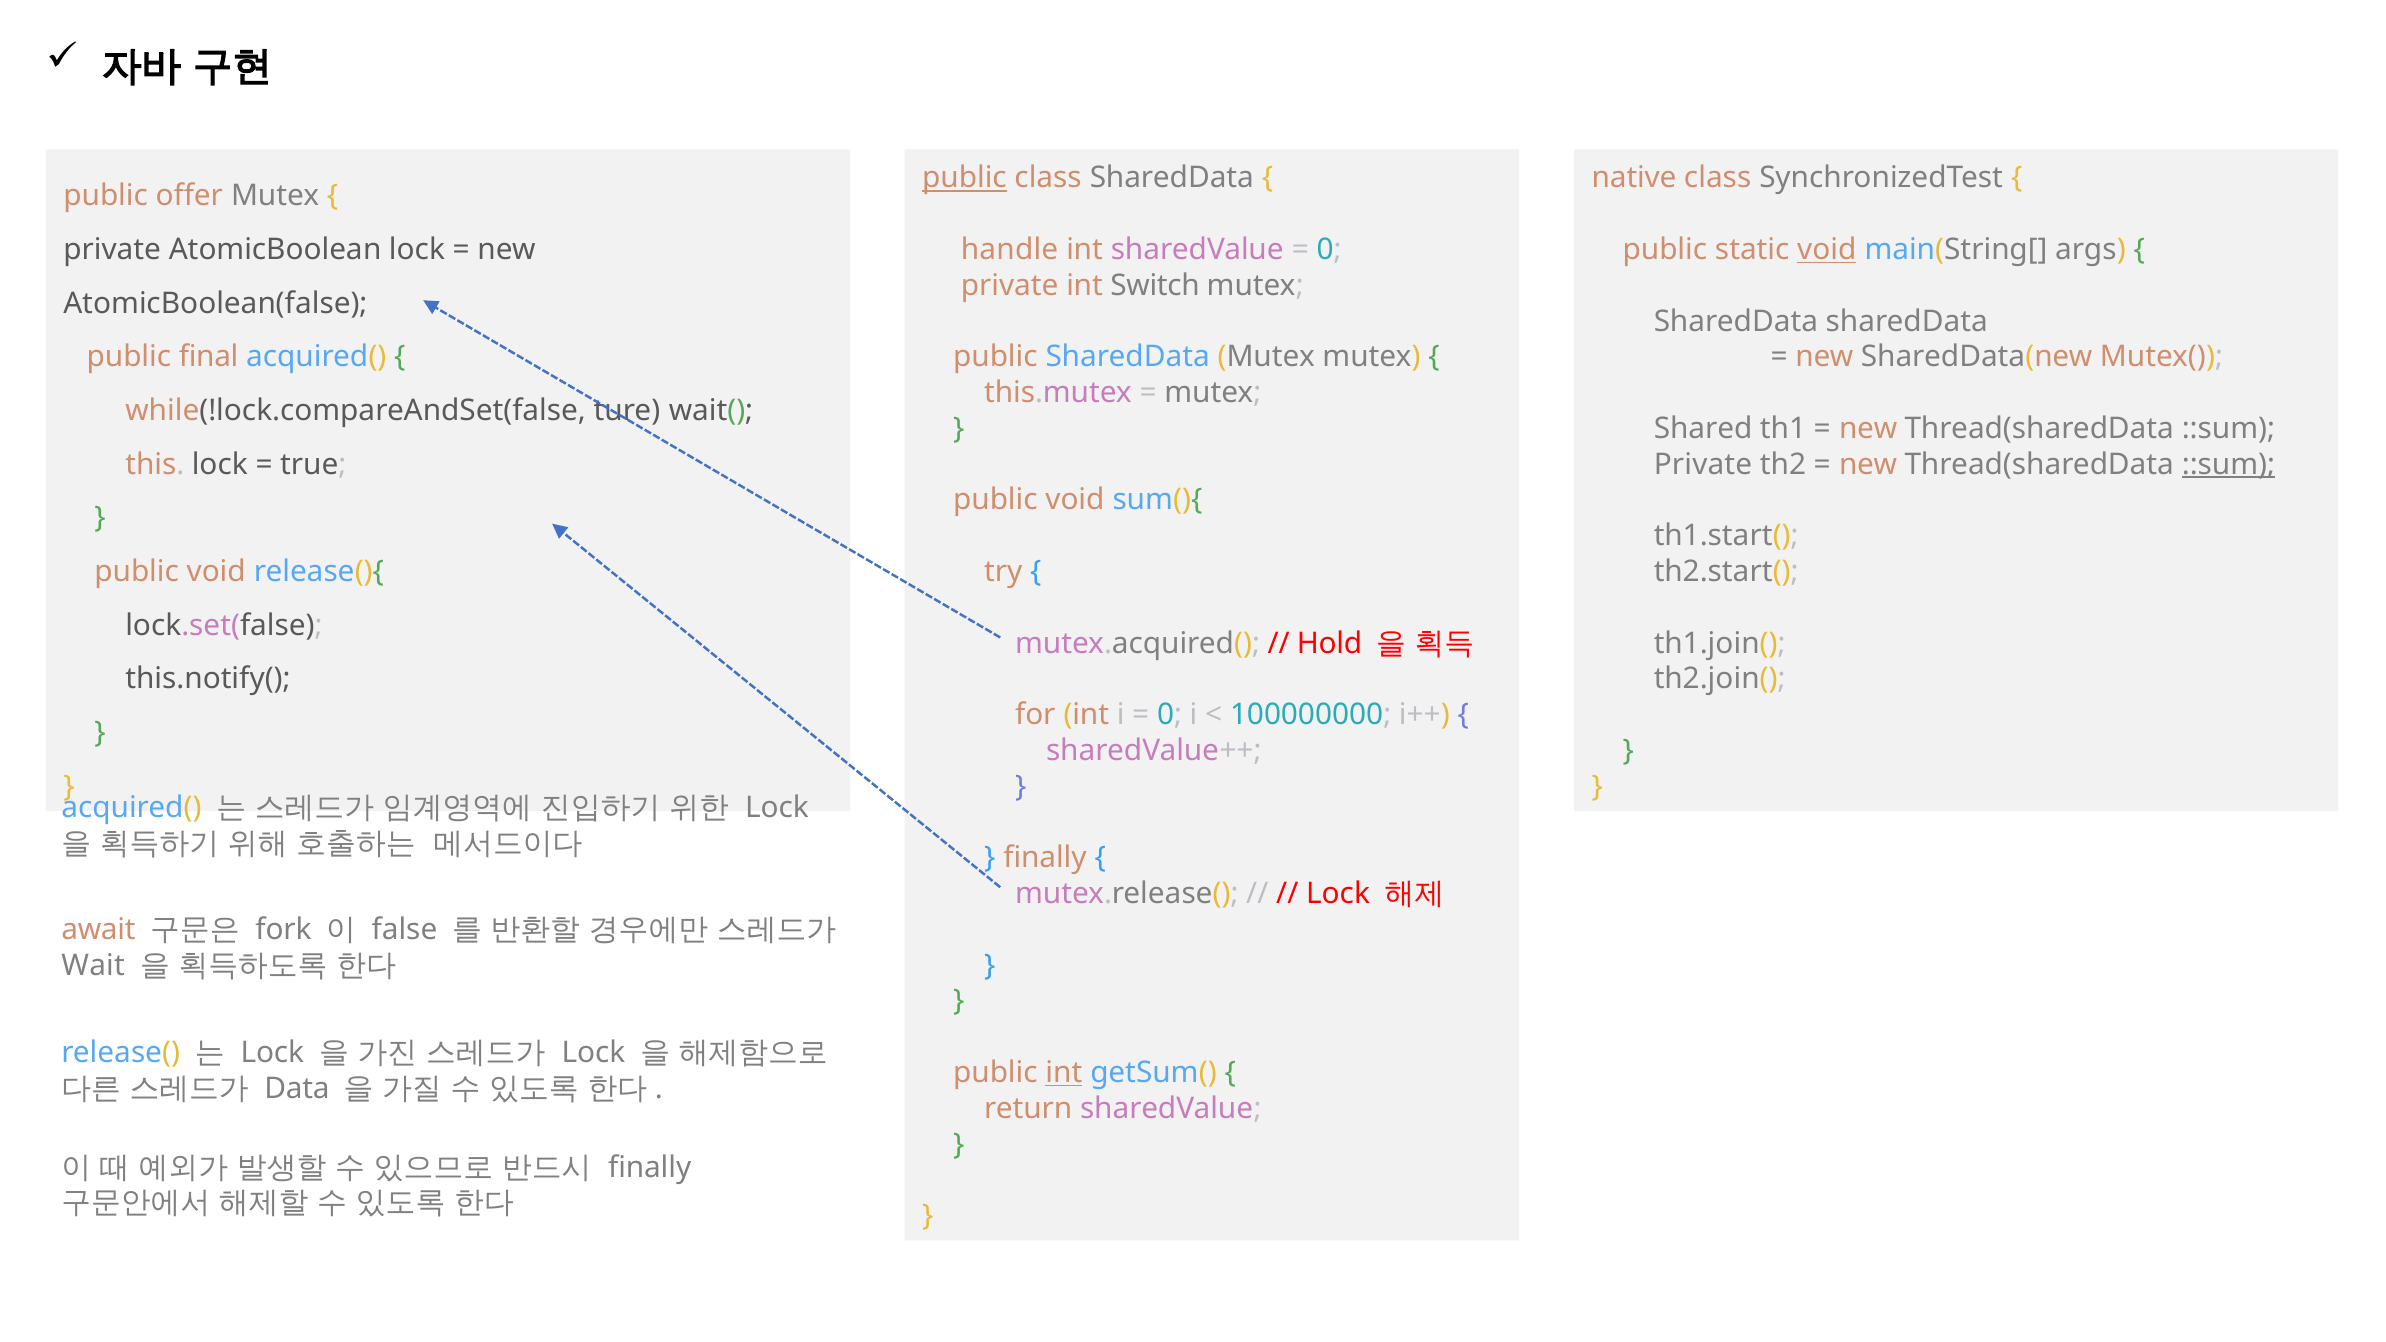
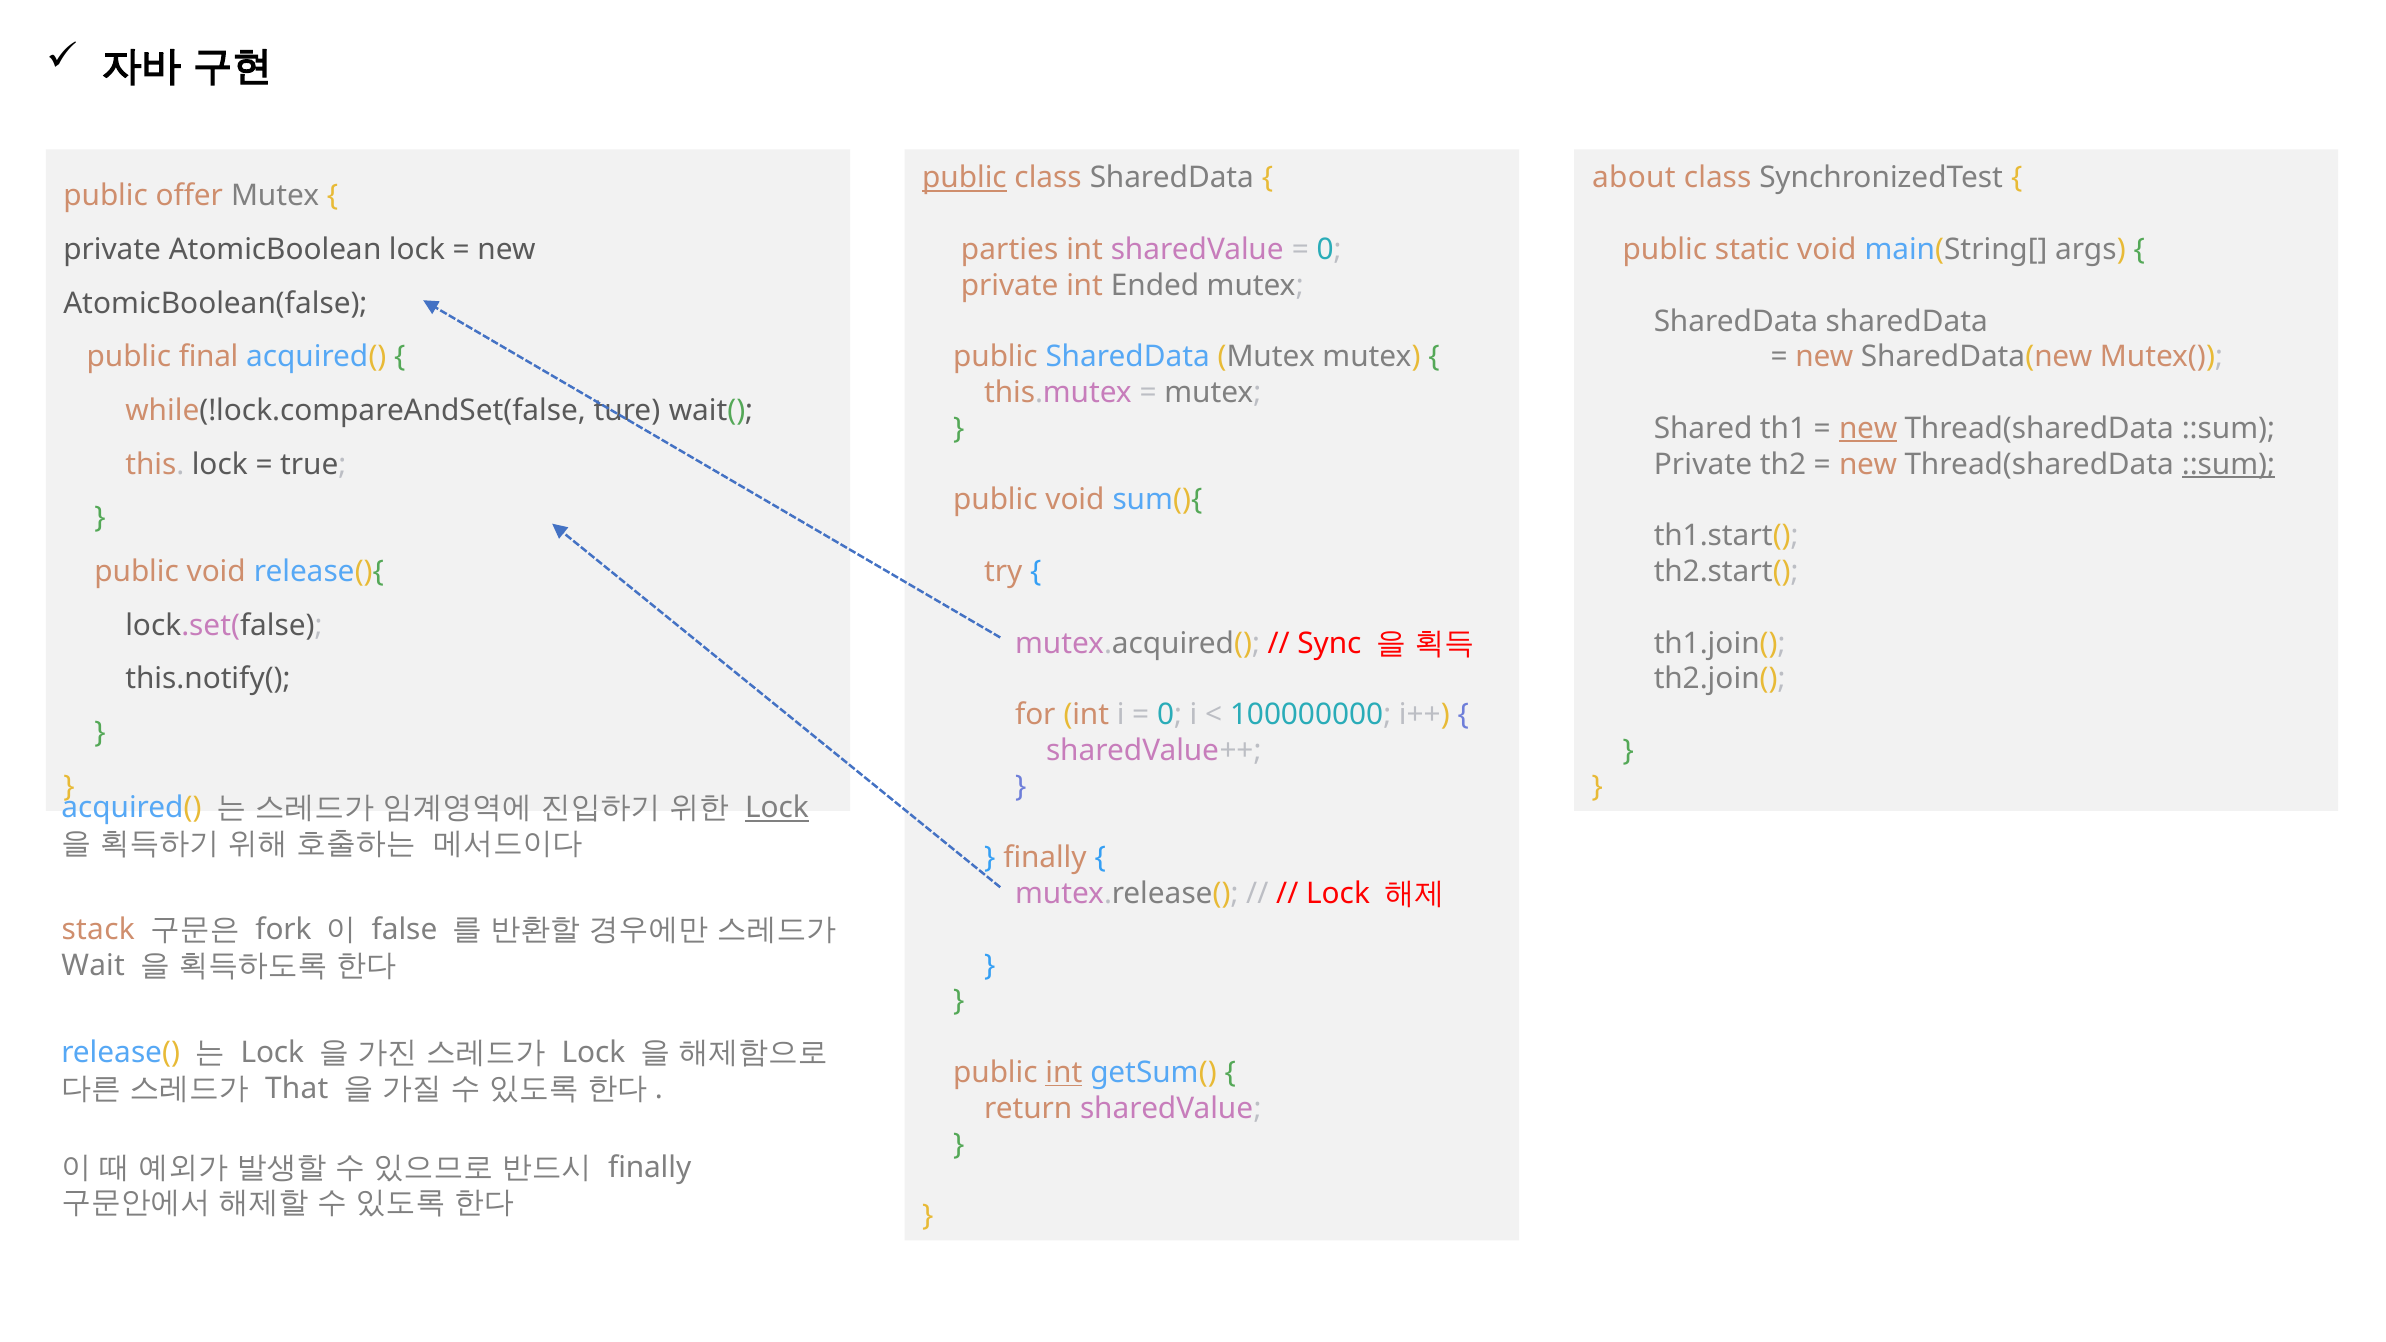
native: native -> about
handle: handle -> parties
void at (1827, 250) underline: present -> none
Switch: Switch -> Ended
new at (1868, 429) underline: none -> present
Hold: Hold -> Sync
Lock at (777, 808) underline: none -> present
await: await -> stack
Data: Data -> That
